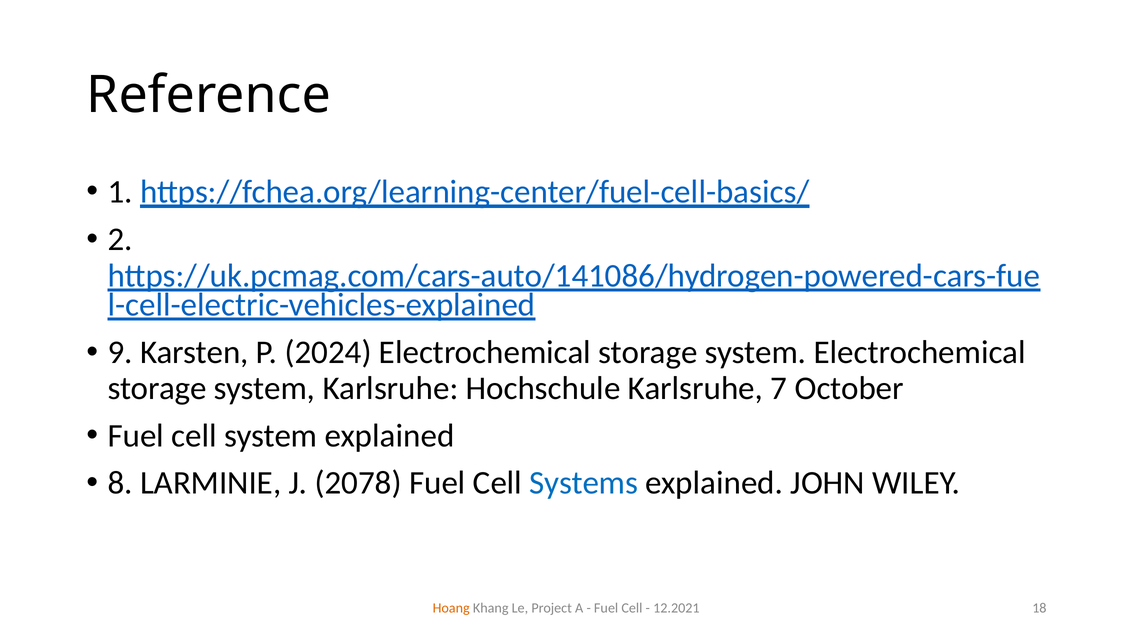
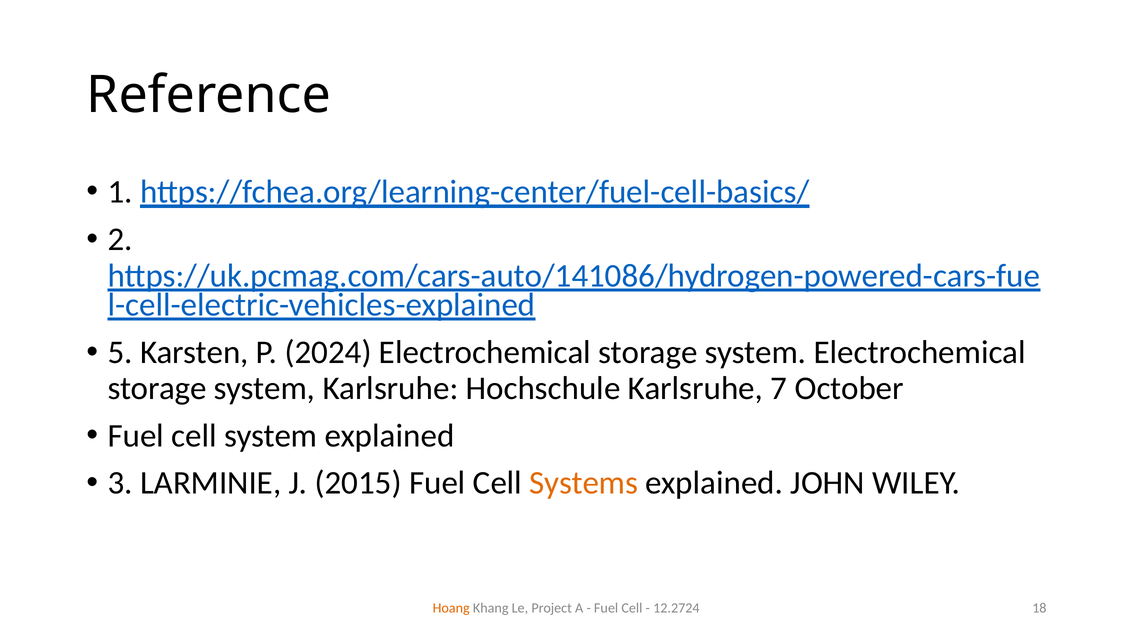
9: 9 -> 5
8: 8 -> 3
2078: 2078 -> 2015
Systems colour: blue -> orange
12.2021: 12.2021 -> 12.2724
